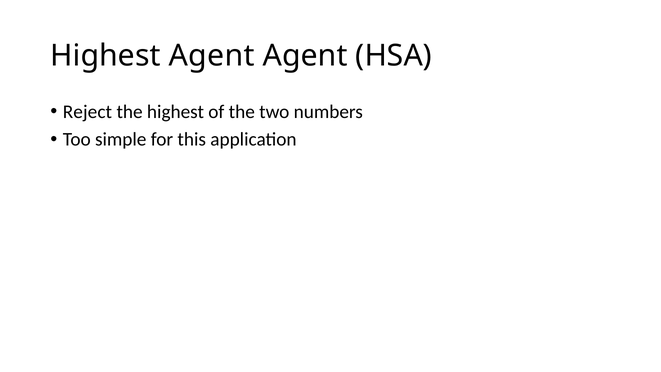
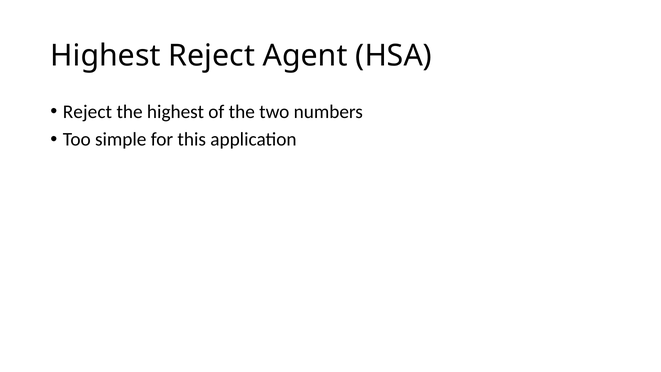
Highest Agent: Agent -> Reject
